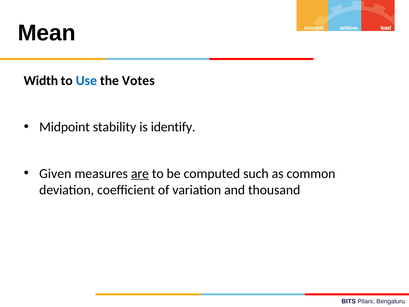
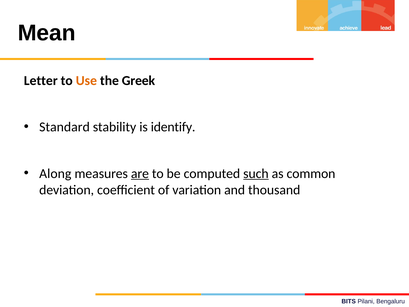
Width: Width -> Letter
Use colour: blue -> orange
Votes: Votes -> Greek
Midpoint: Midpoint -> Standard
Given: Given -> Along
such underline: none -> present
